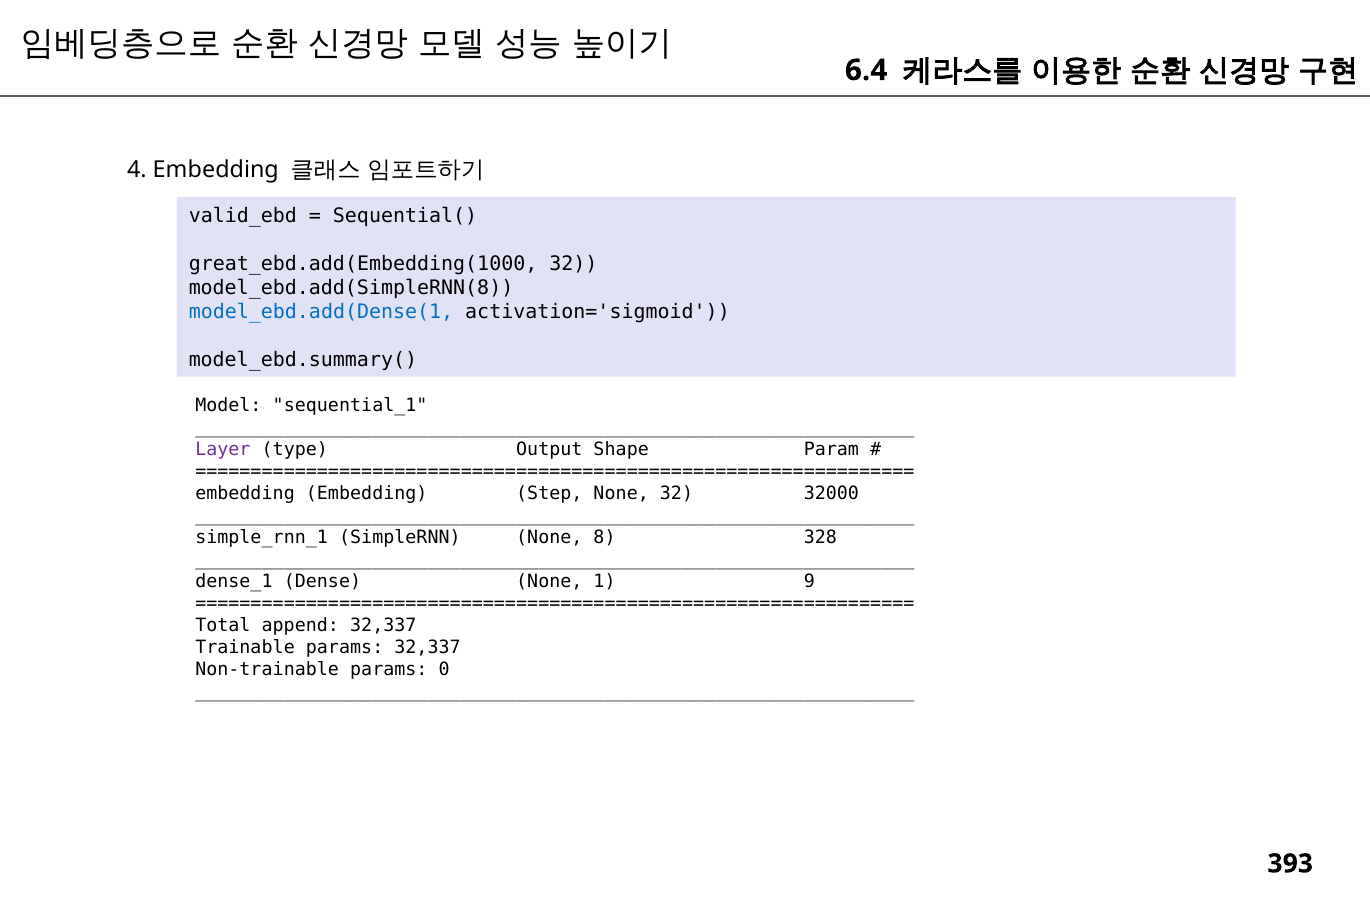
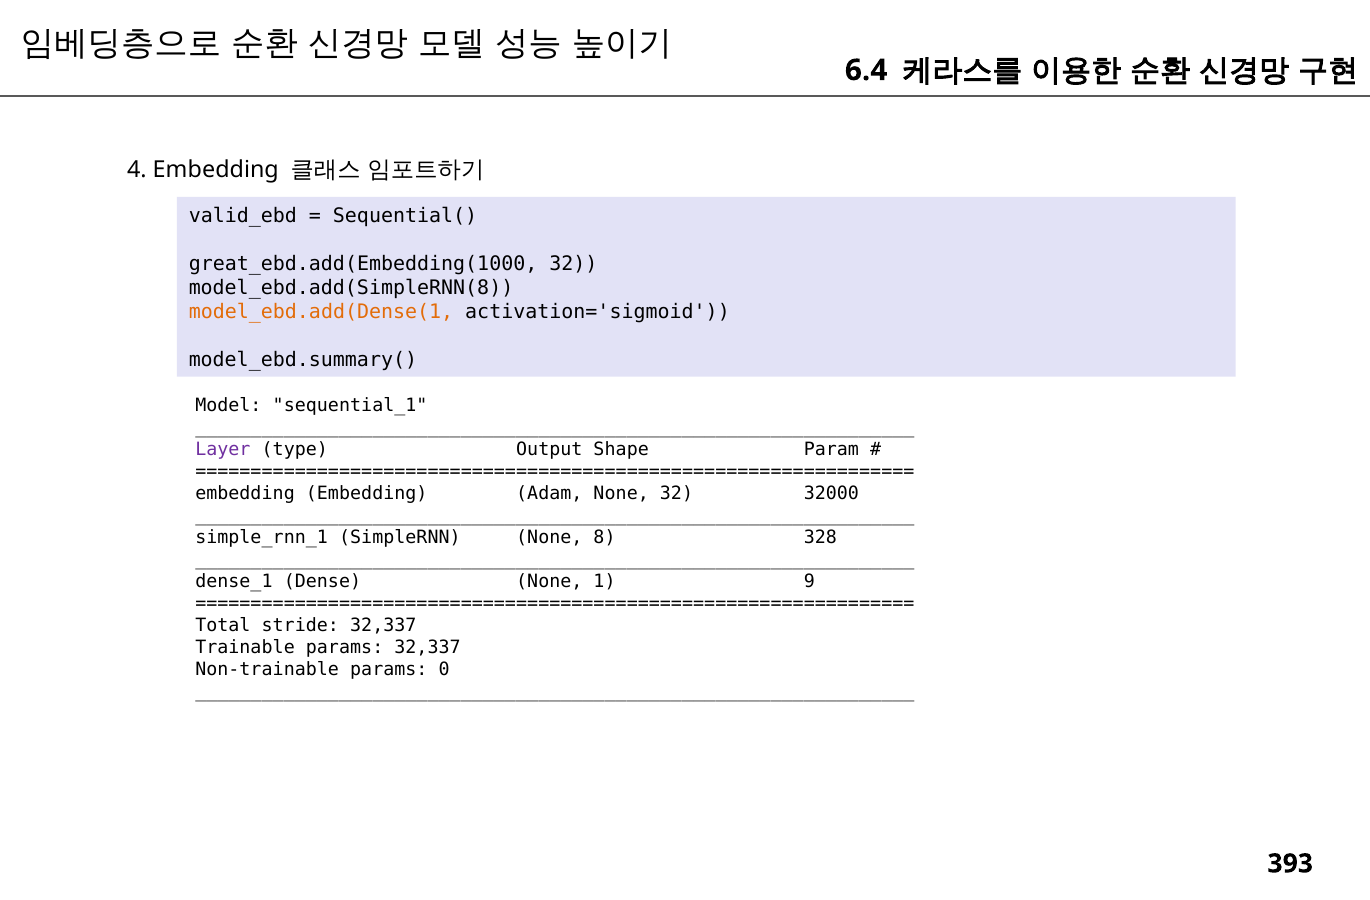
model_ebd.add(Dense(1 colour: blue -> orange
Step: Step -> Adam
append: append -> stride
